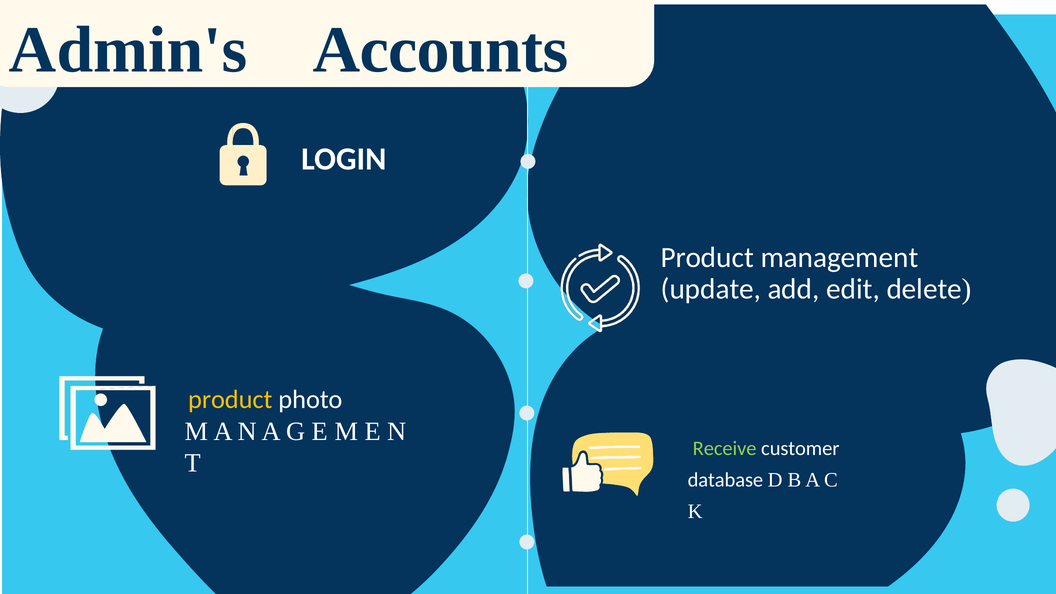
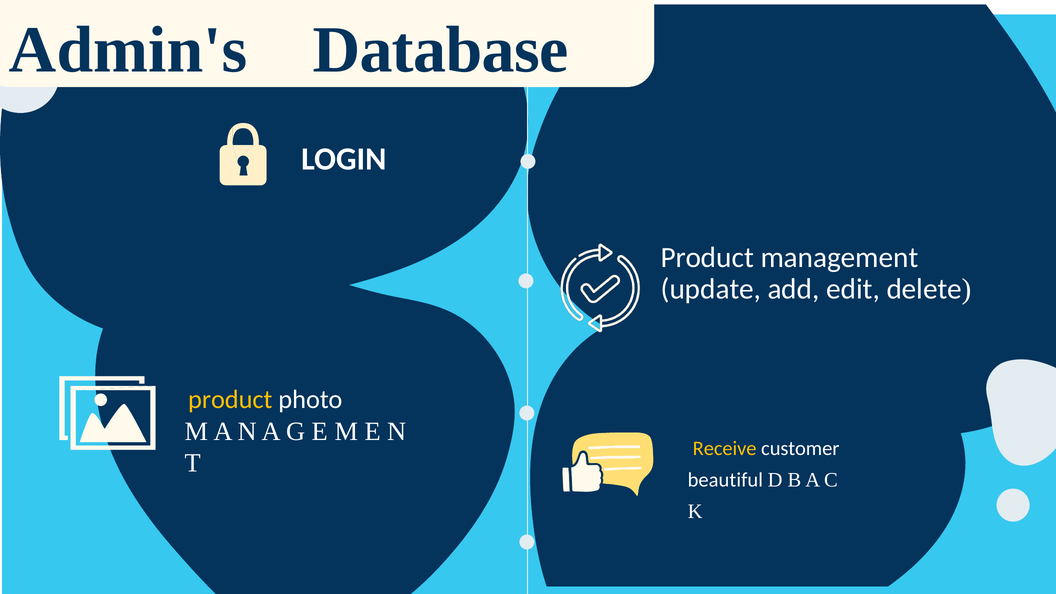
Accounts: Accounts -> Database
Receive colour: light green -> yellow
database: database -> beautiful
